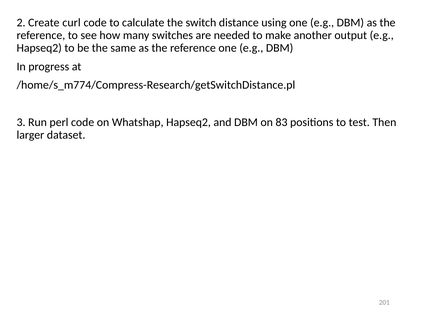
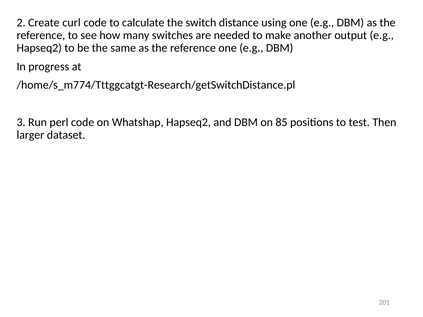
/home/s_m774/Compress-Research/getSwitchDistance.pl: /home/s_m774/Compress-Research/getSwitchDistance.pl -> /home/s_m774/Tttggcatgt-Research/getSwitchDistance.pl
83: 83 -> 85
